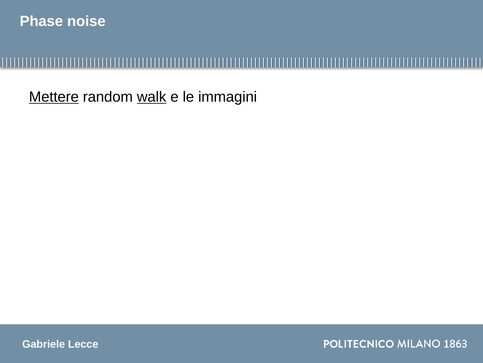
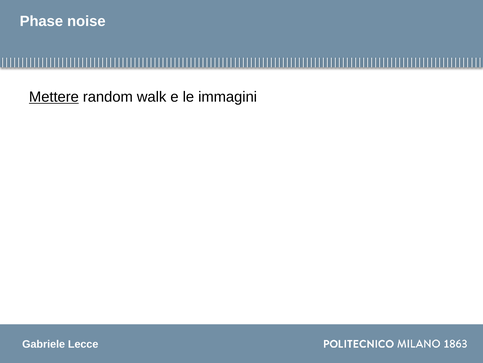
walk underline: present -> none
